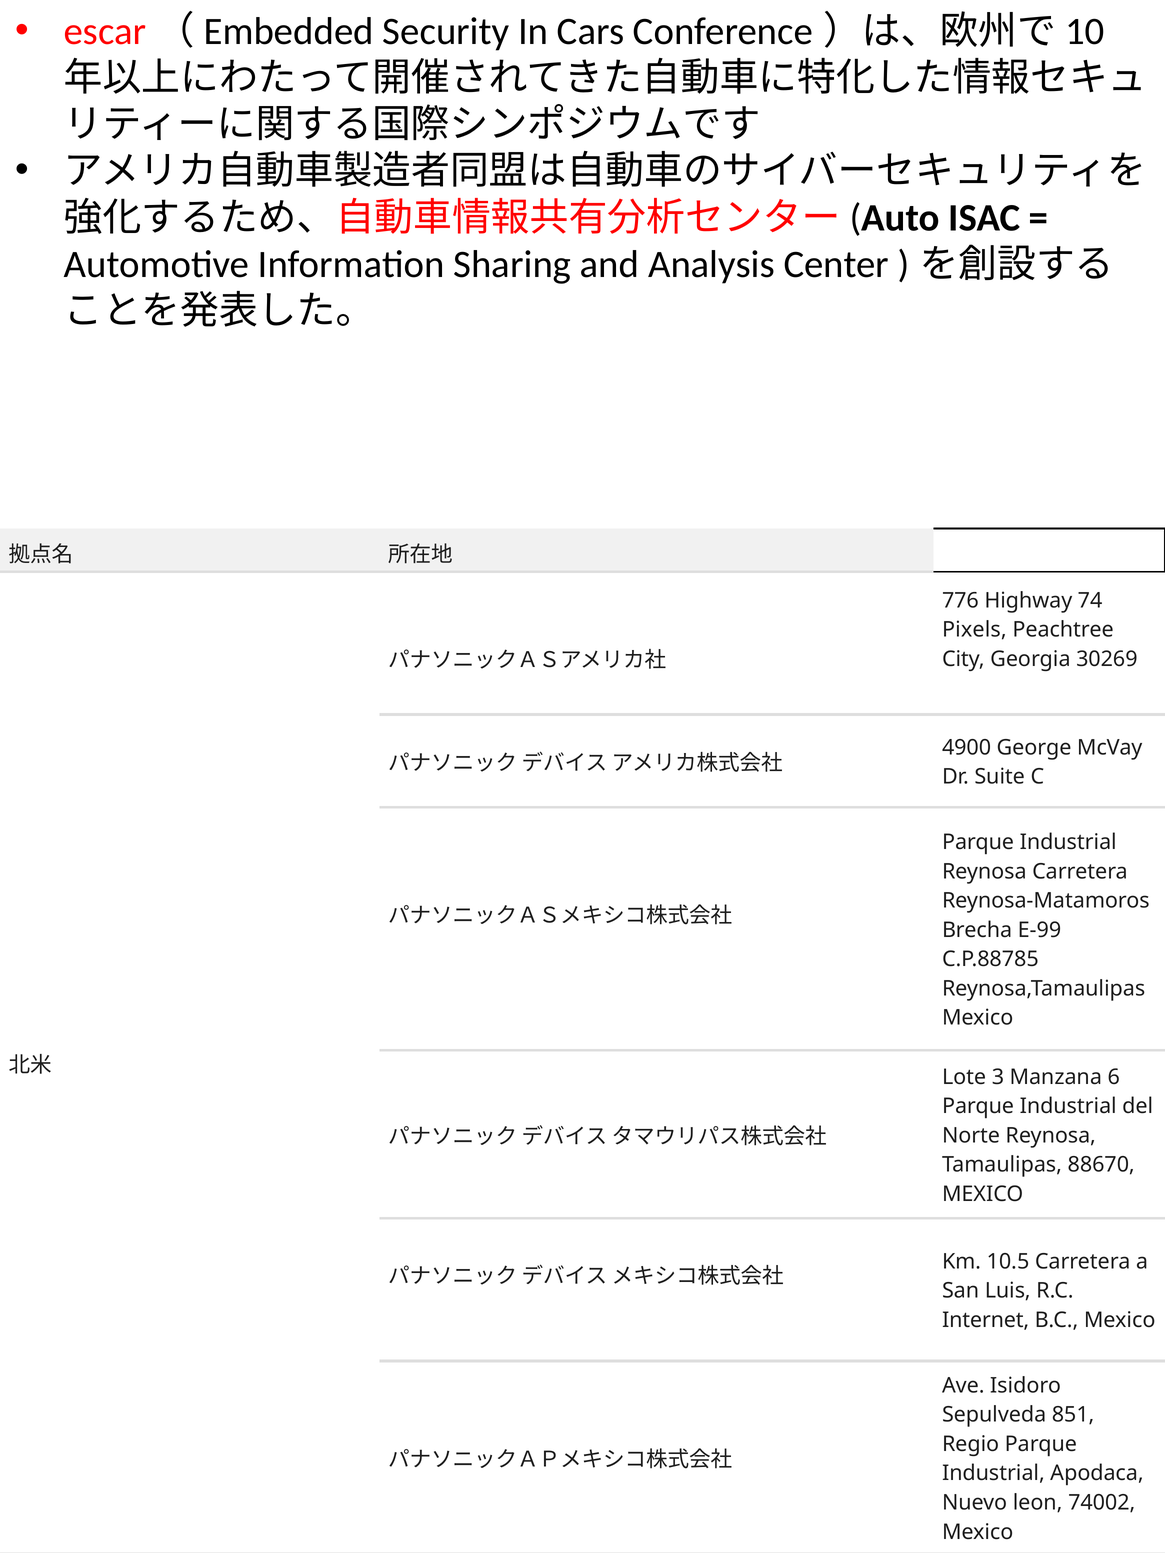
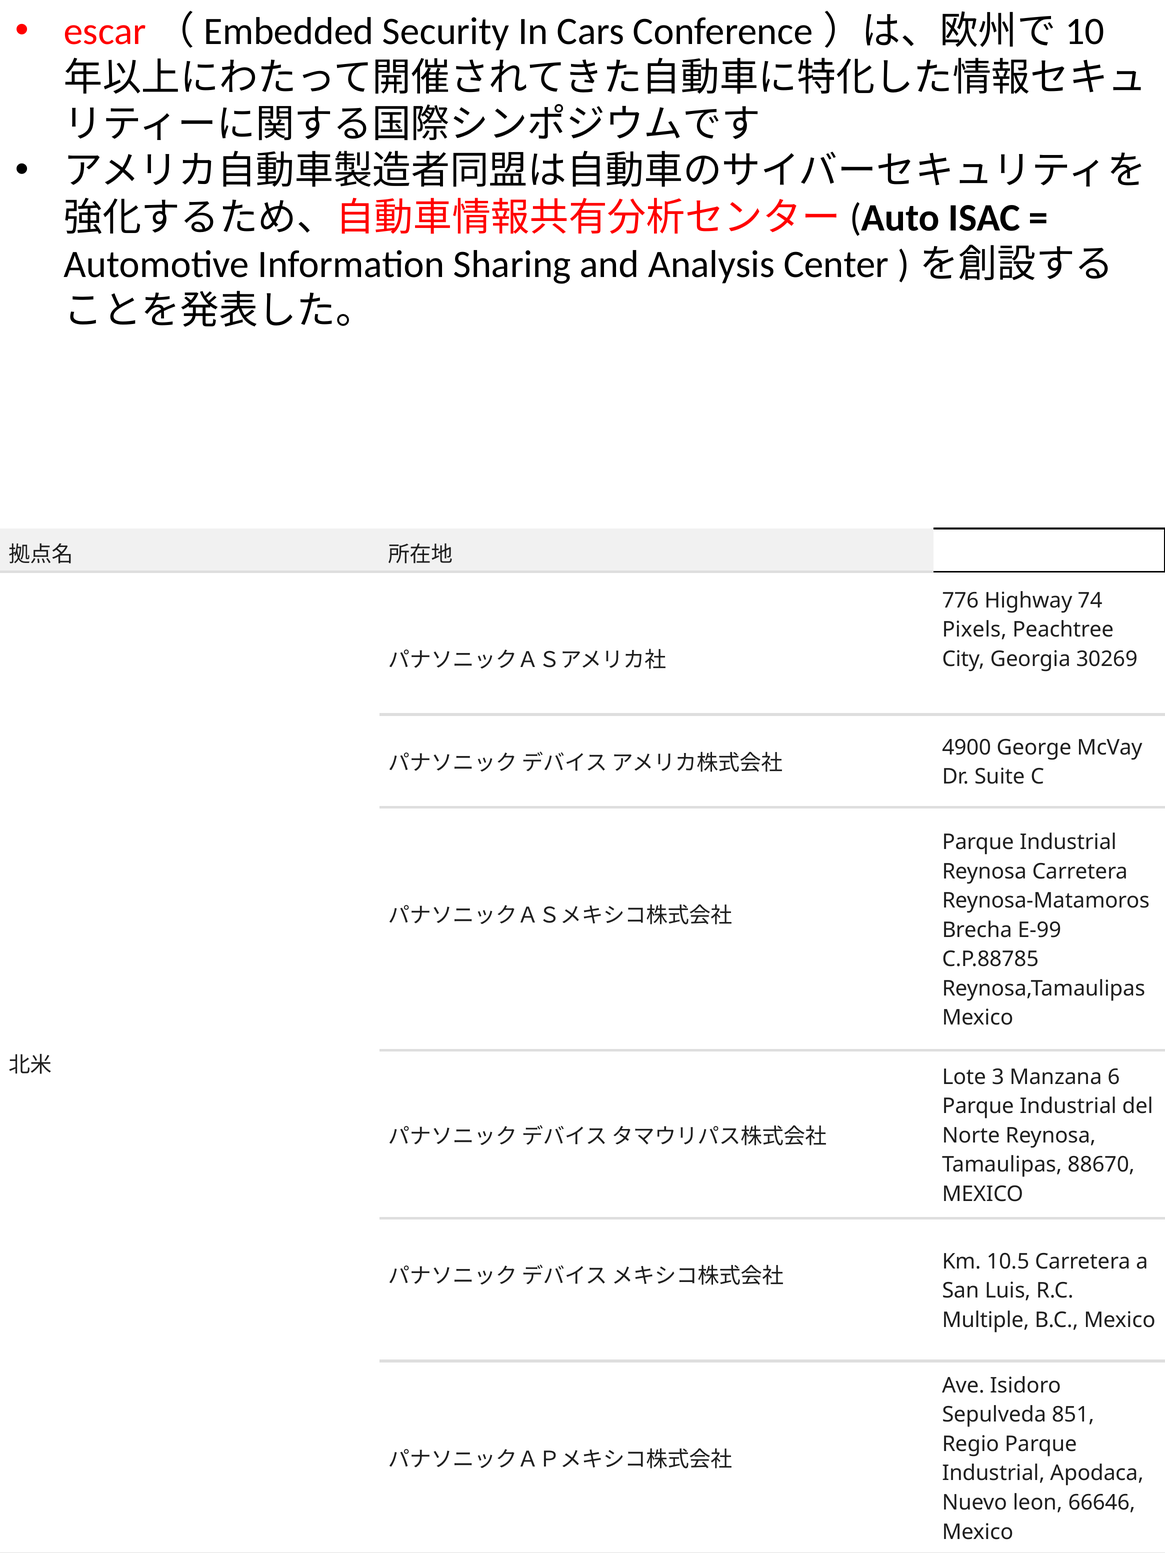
Internet: Internet -> Multiple
74002: 74002 -> 66646
